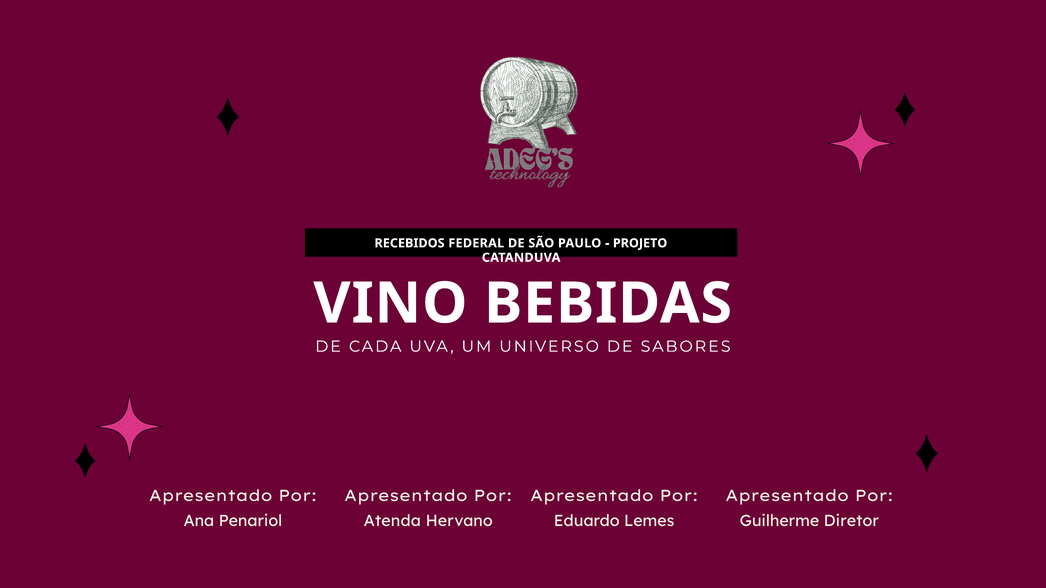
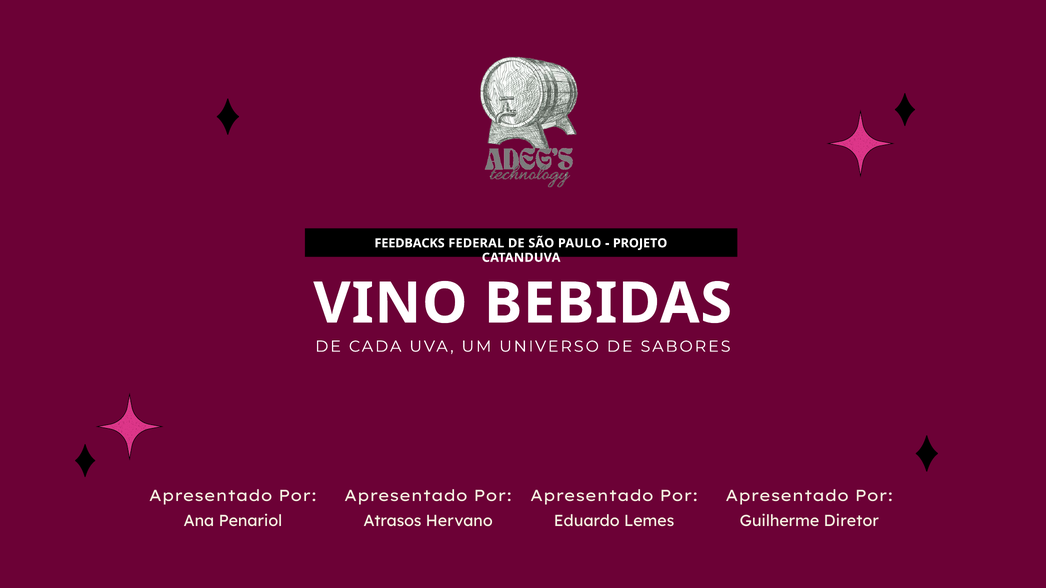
RECEBIDOS: RECEBIDOS -> FEEDBACKS
Atenda: Atenda -> Atrasos
